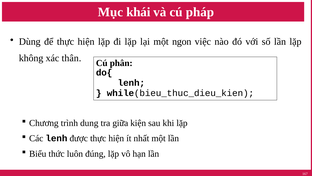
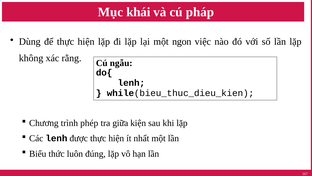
thân: thân -> rằng
phân: phân -> ngẫu
dung: dung -> phép
